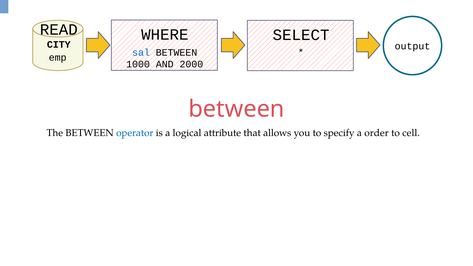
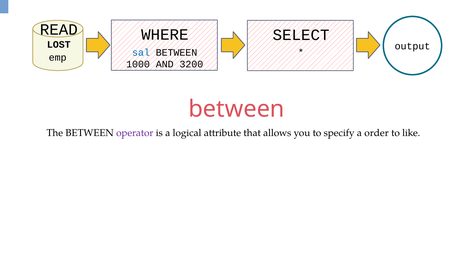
CITY: CITY -> LOST
2000: 2000 -> 3200
operator colour: blue -> purple
cell: cell -> like
